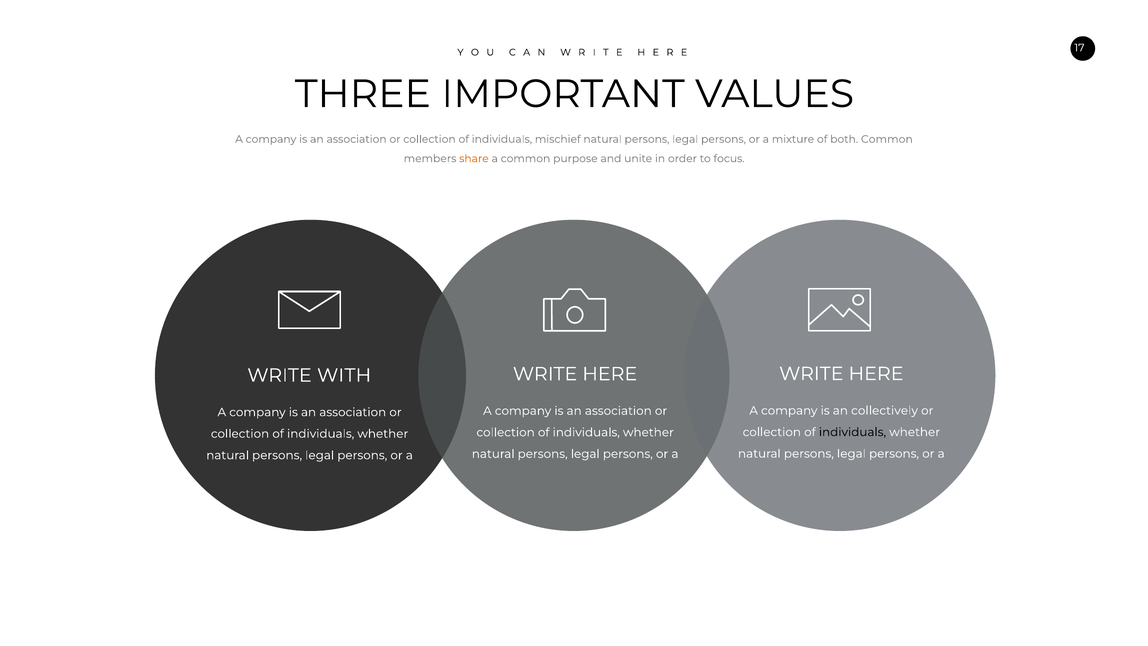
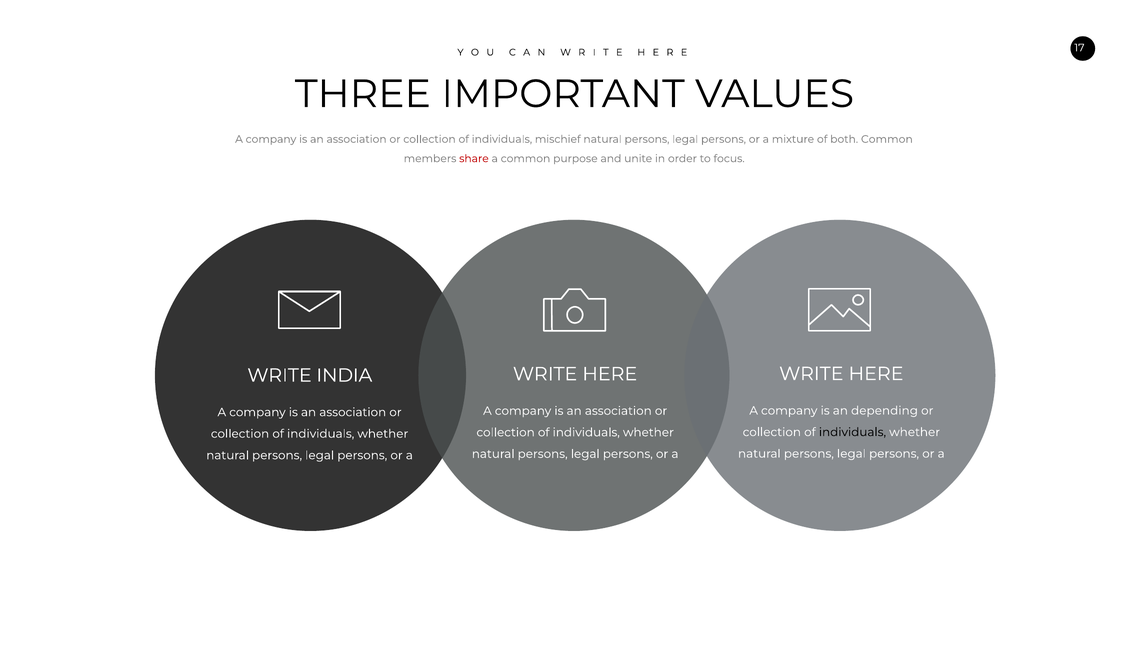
share colour: orange -> red
WITH: WITH -> INDIA
collectively: collectively -> depending
